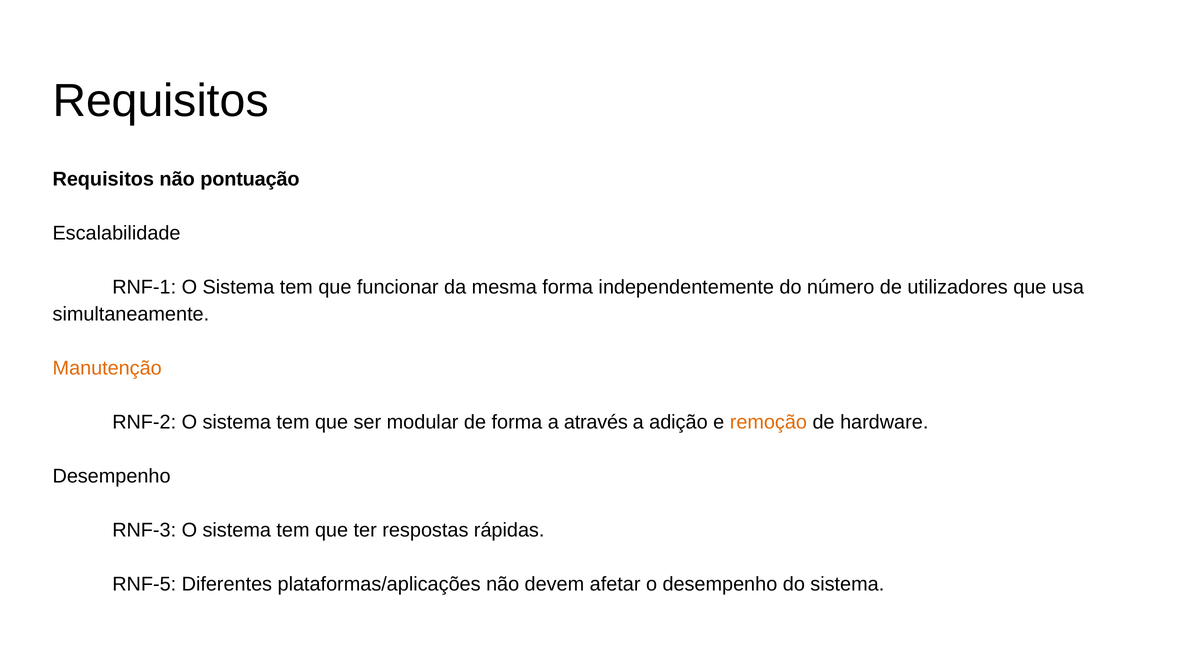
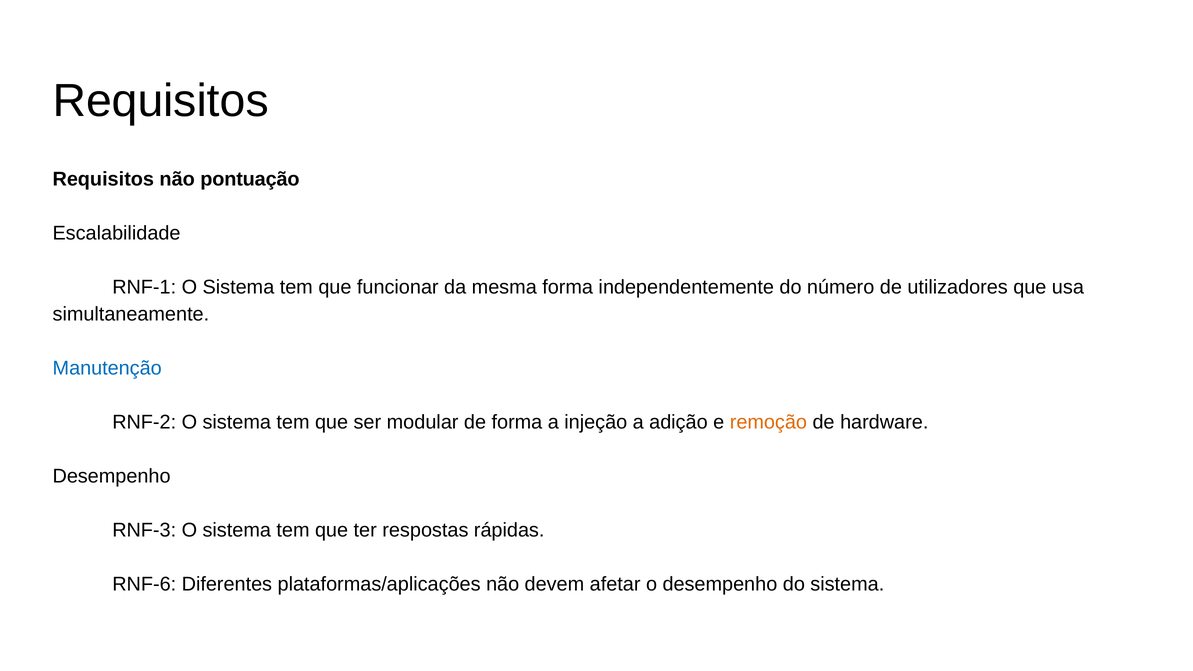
Manutenção colour: orange -> blue
através: através -> injeção
RNF-5: RNF-5 -> RNF-6
